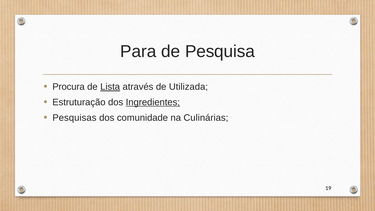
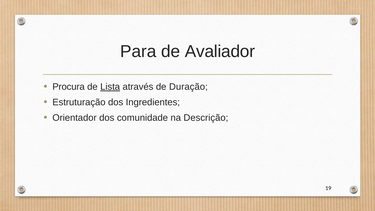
Pesquisa: Pesquisa -> Avaliador
Utilizada: Utilizada -> Duração
Ingredientes underline: present -> none
Pesquisas: Pesquisas -> Orientador
Culinárias: Culinárias -> Descrição
